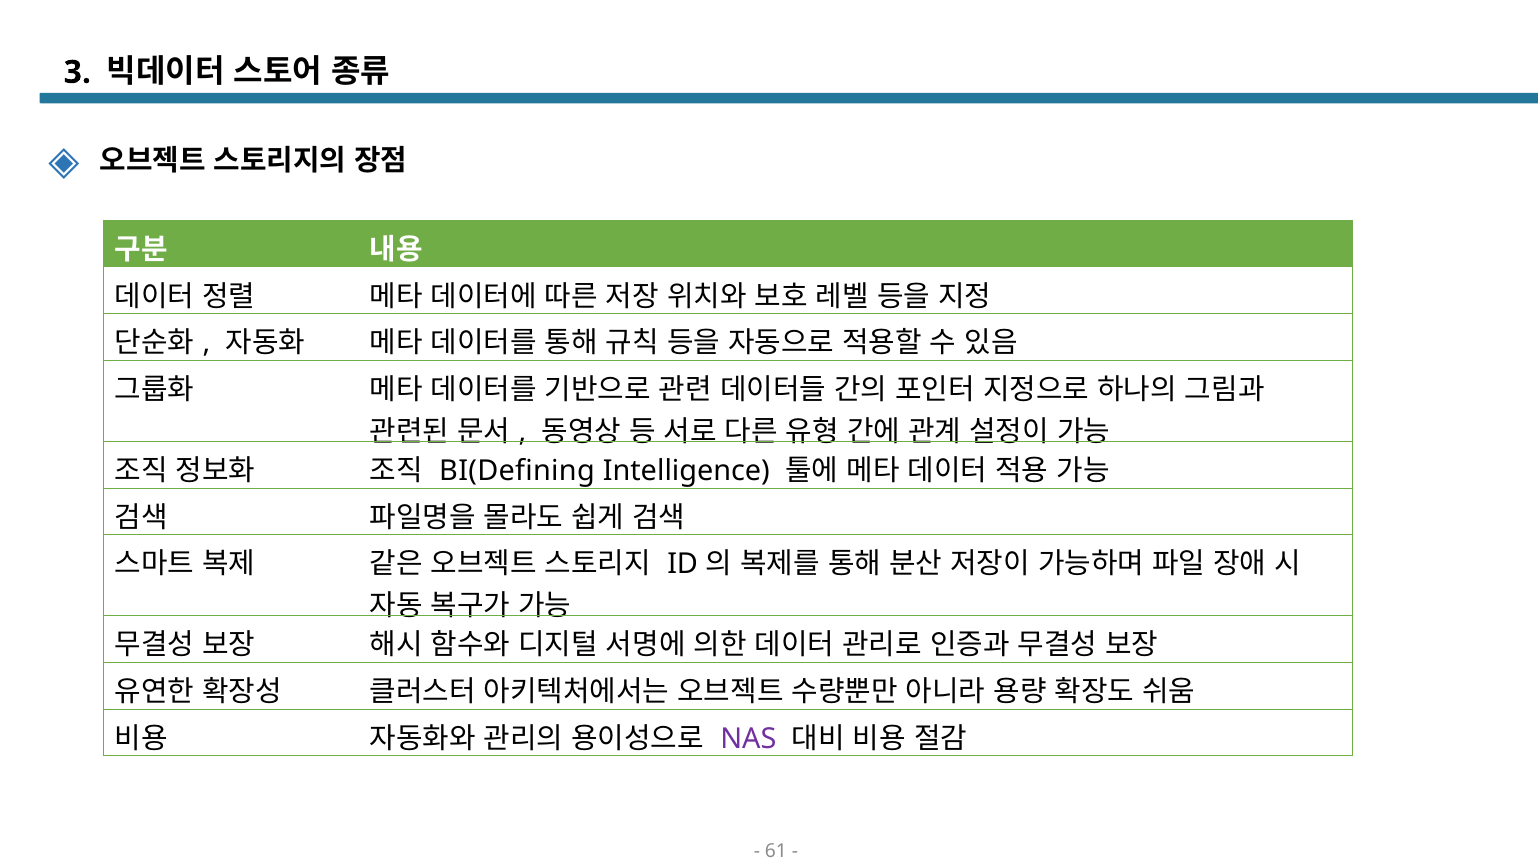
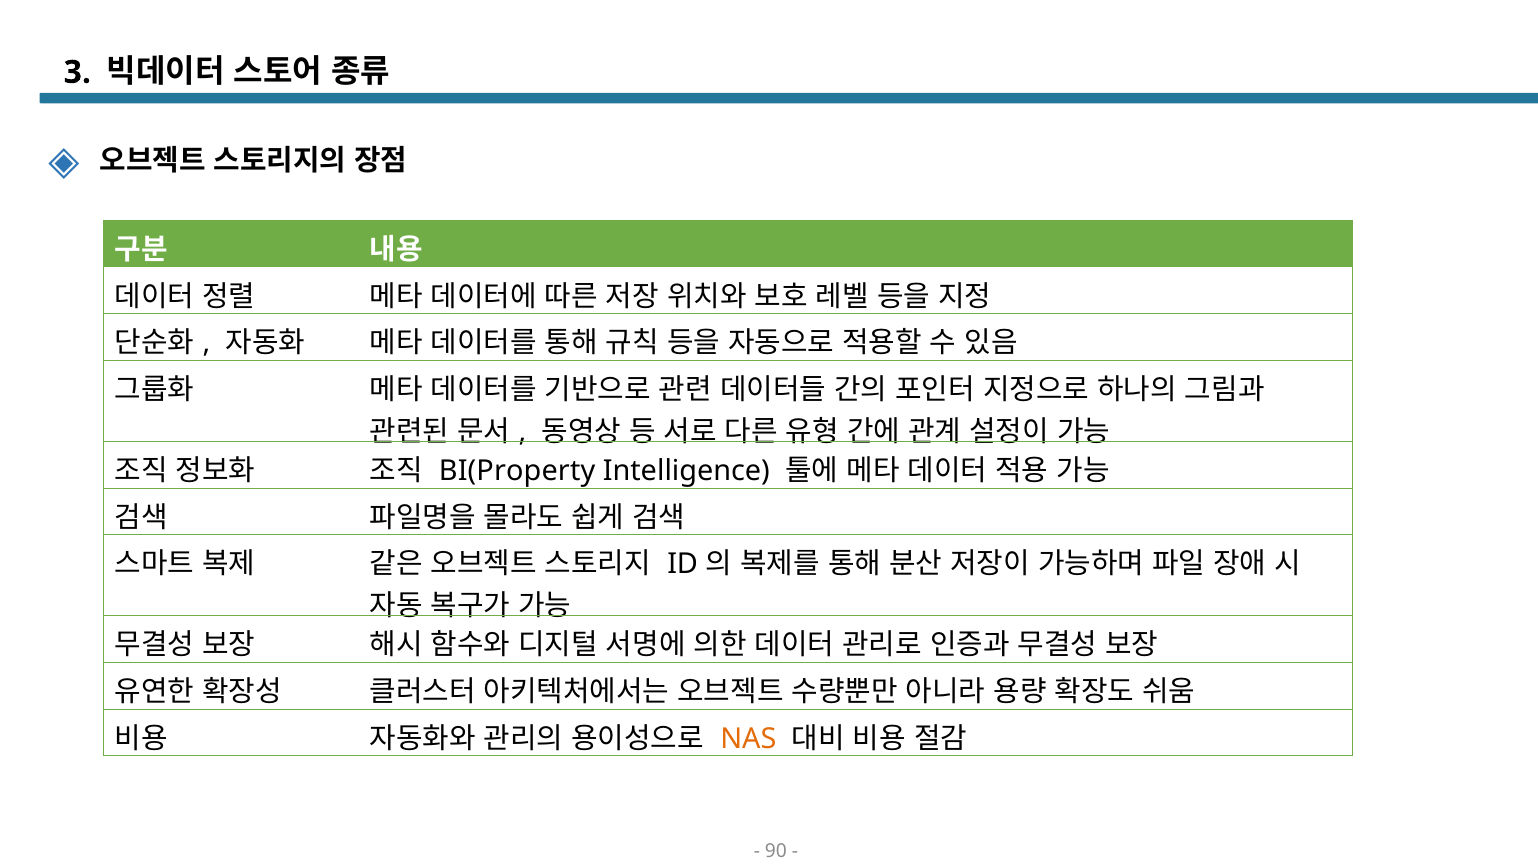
BI(Defining: BI(Defining -> BI(Property
NAS colour: purple -> orange
61: 61 -> 90
